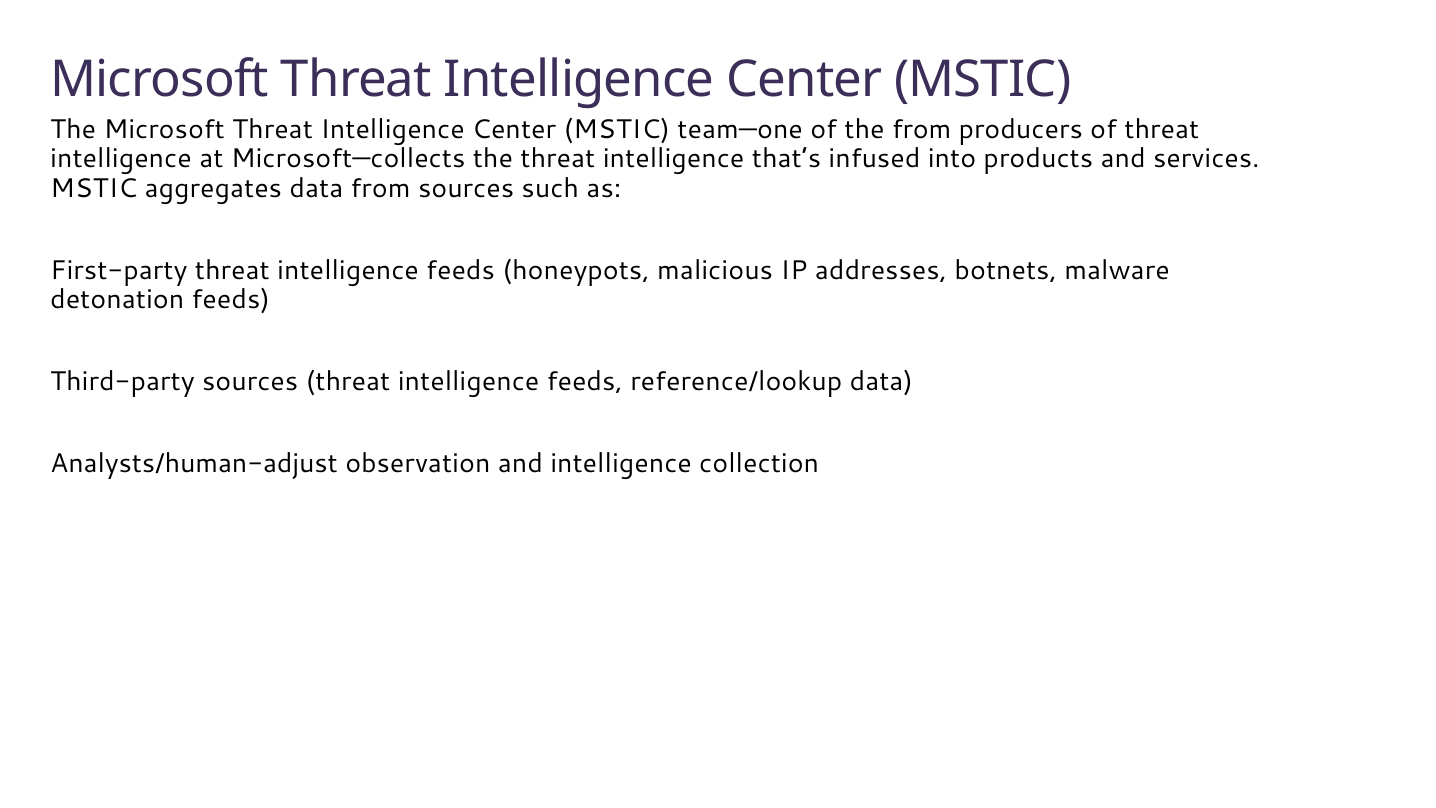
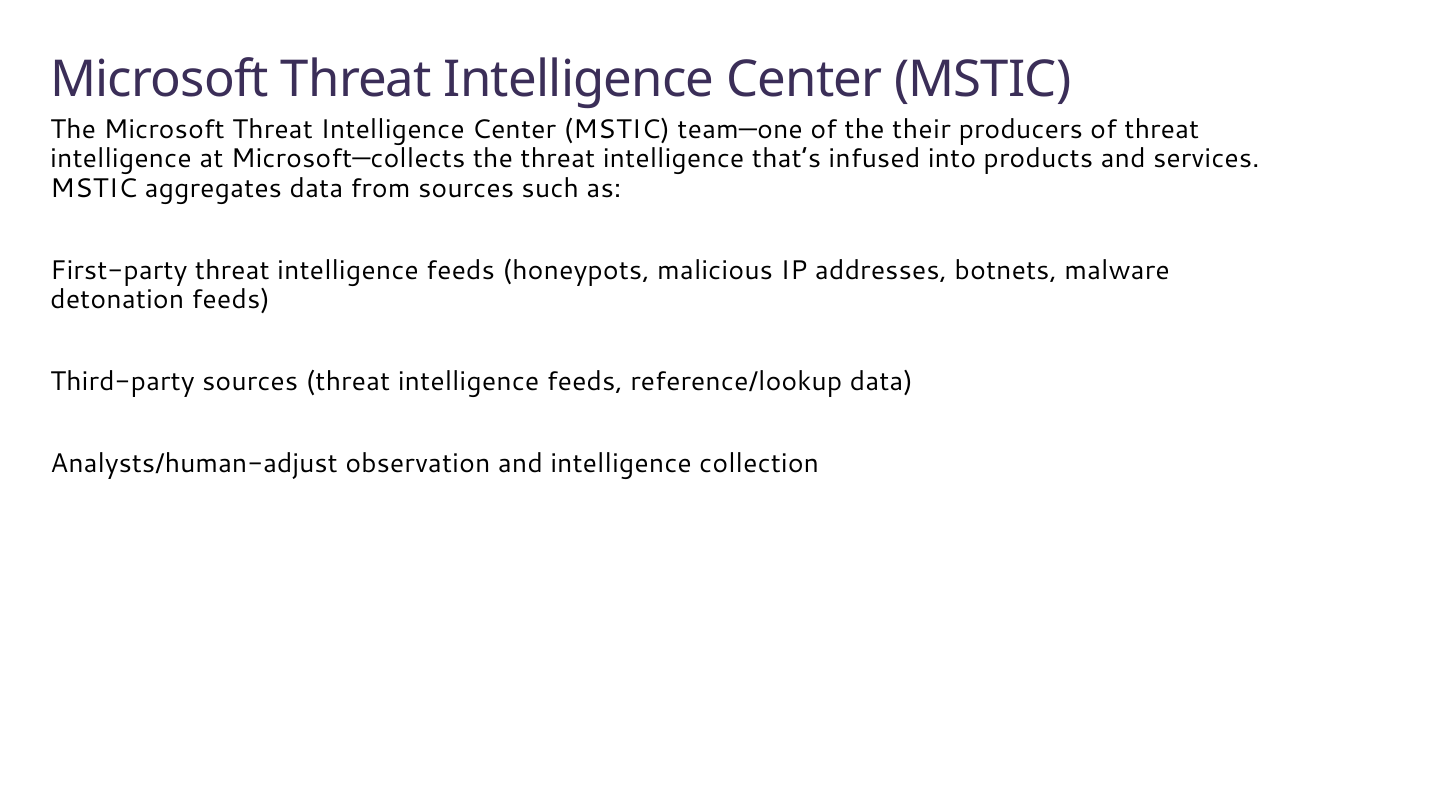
the from: from -> their
